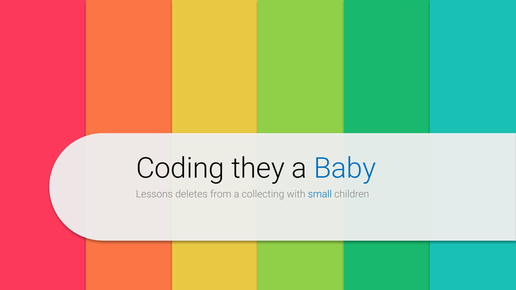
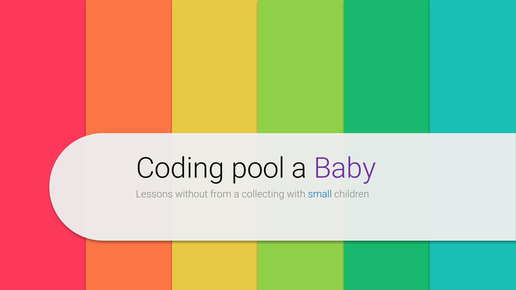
they: they -> pool
Baby at (345, 169) colour: blue -> purple
deletes: deletes -> without
